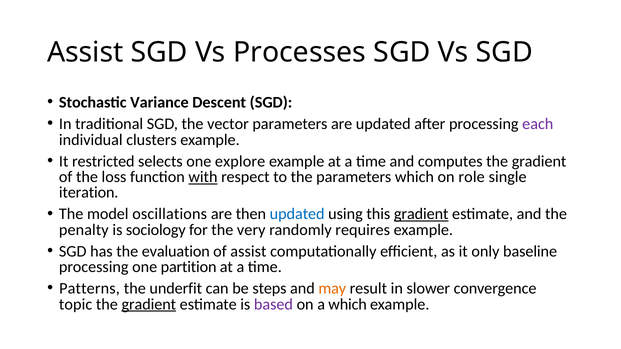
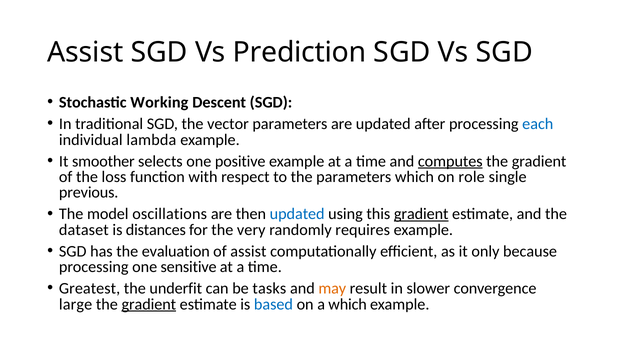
Processes: Processes -> Prediction
Variance: Variance -> Working
each colour: purple -> blue
clusters: clusters -> lambda
restricted: restricted -> smoother
explore: explore -> positive
computes underline: none -> present
with underline: present -> none
iteration: iteration -> previous
penalty: penalty -> dataset
sociology: sociology -> distances
baseline: baseline -> because
partition: partition -> sensitive
Patterns: Patterns -> Greatest
steps: steps -> tasks
topic: topic -> large
based colour: purple -> blue
